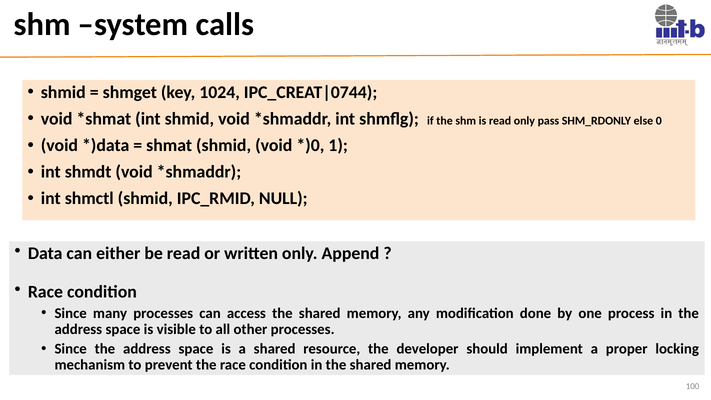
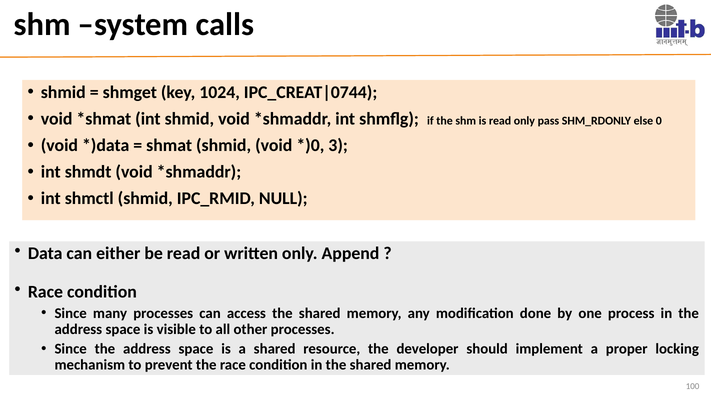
1: 1 -> 3
